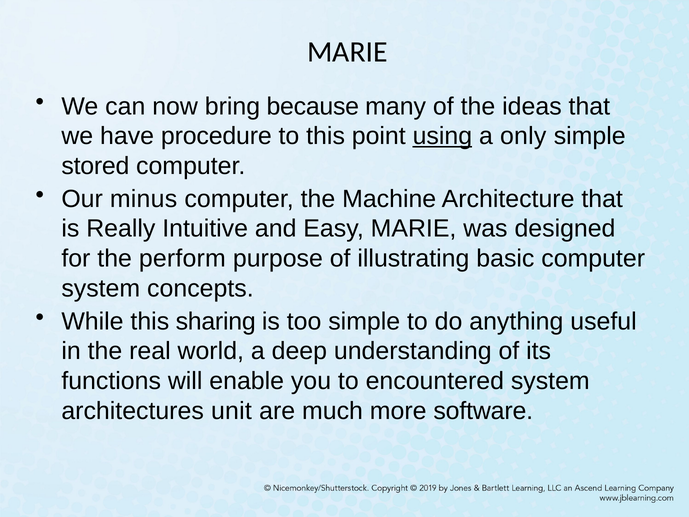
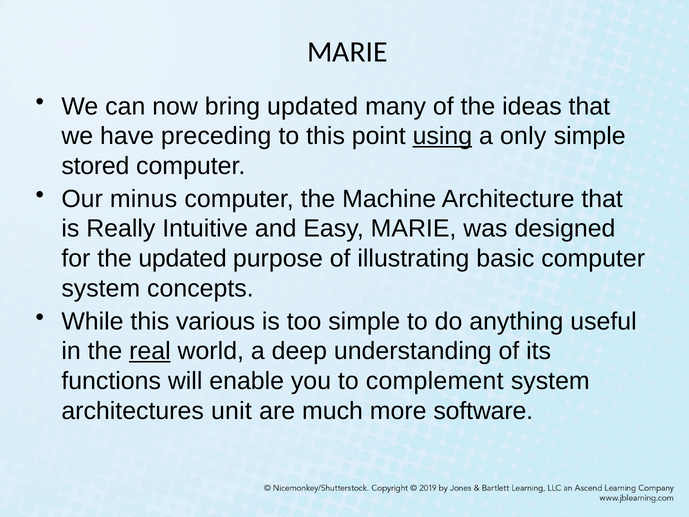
bring because: because -> updated
procedure: procedure -> preceding
the perform: perform -> updated
sharing: sharing -> various
real underline: none -> present
encountered: encountered -> complement
